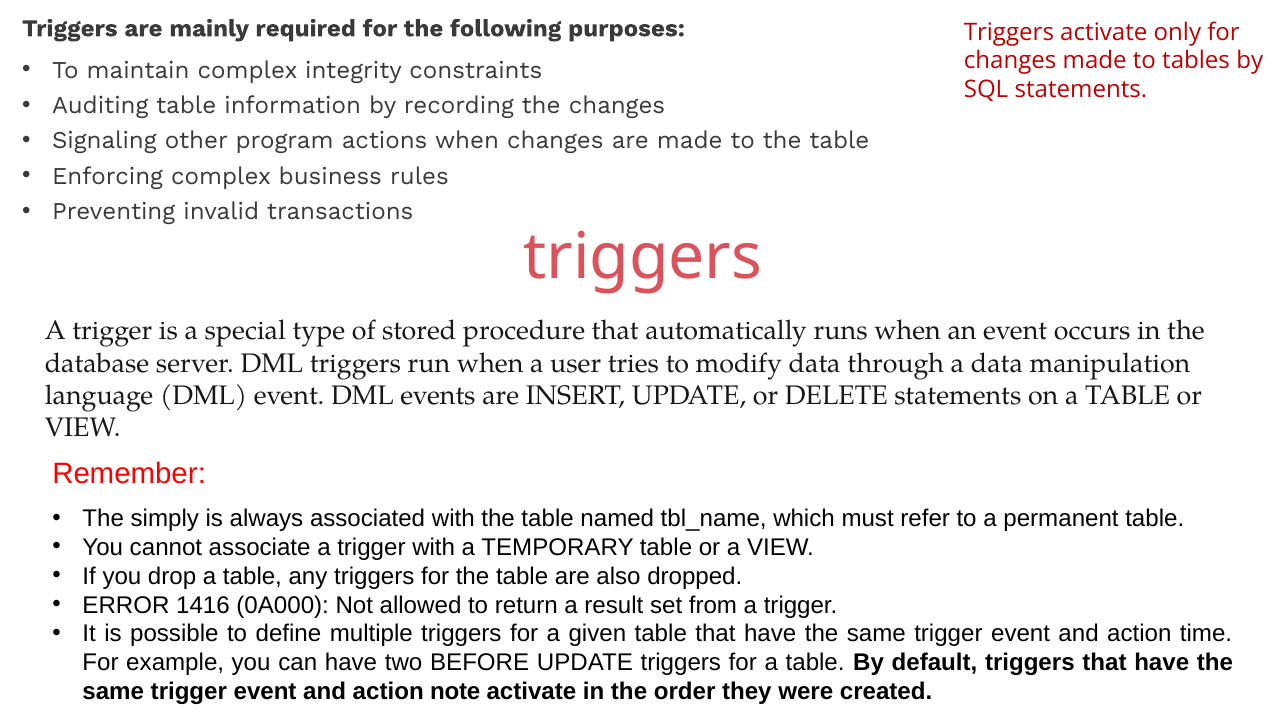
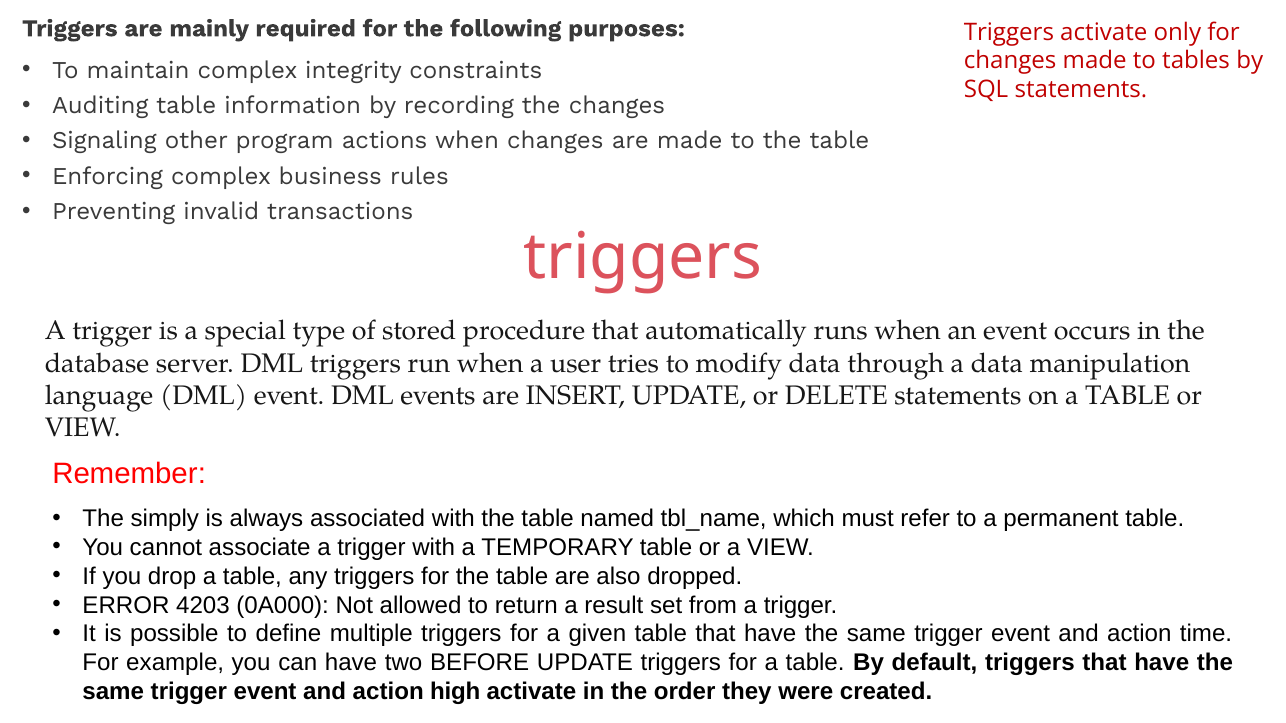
1416: 1416 -> 4203
note: note -> high
